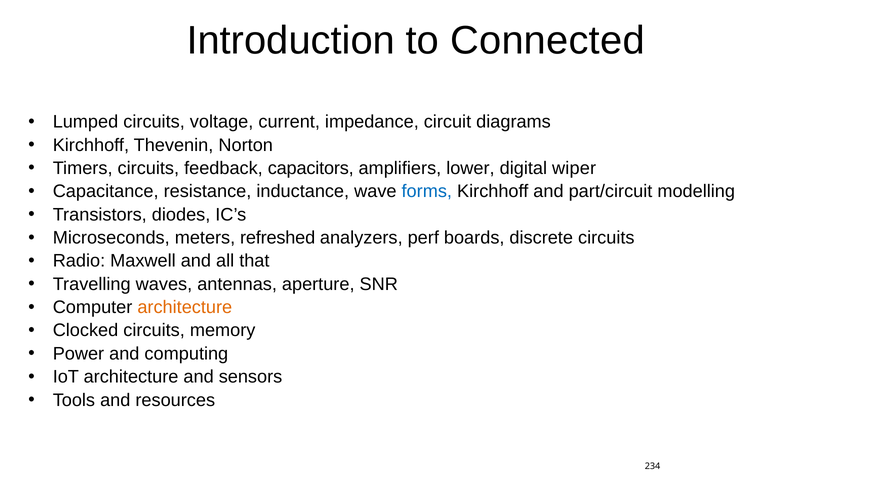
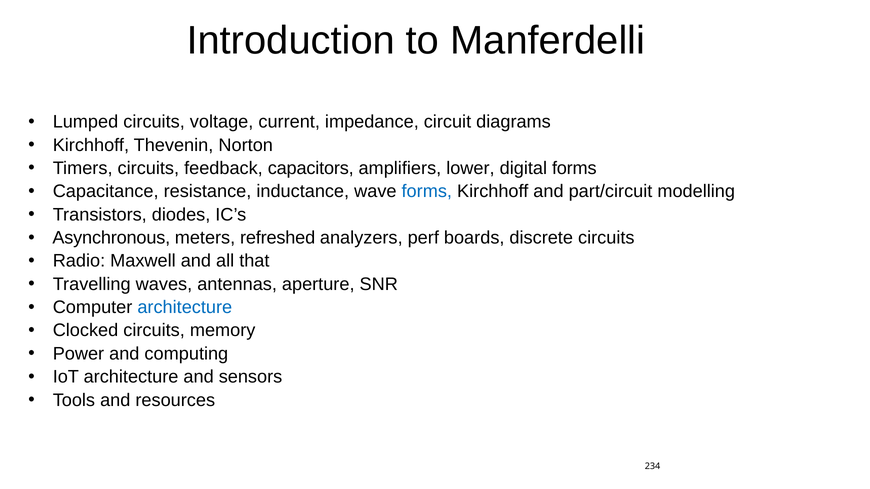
Connected: Connected -> Manferdelli
digital wiper: wiper -> forms
Microseconds: Microseconds -> Asynchronous
architecture at (185, 308) colour: orange -> blue
